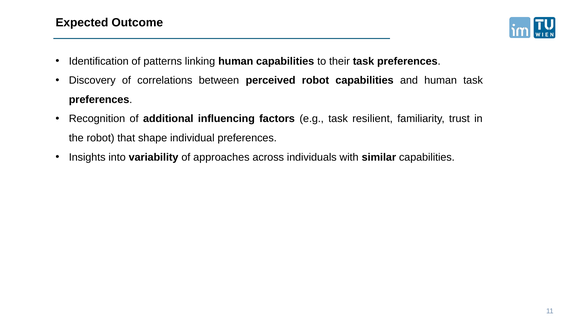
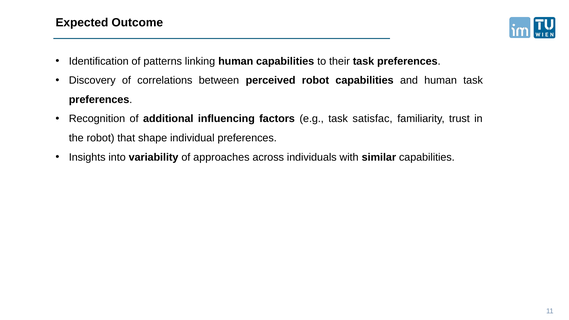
resilient: resilient -> satisfac
